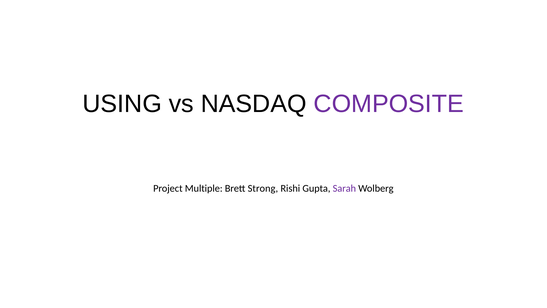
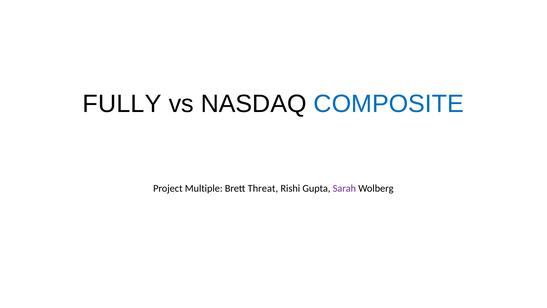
USING: USING -> FULLY
COMPOSITE colour: purple -> blue
Strong: Strong -> Threat
